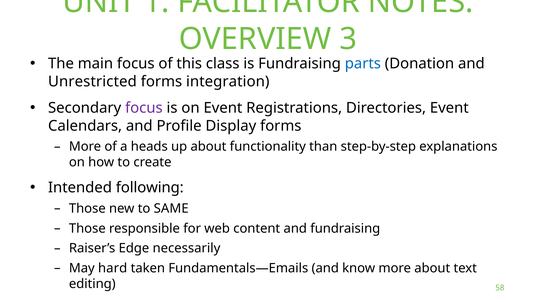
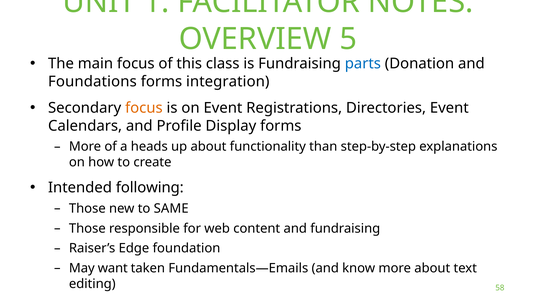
3: 3 -> 5
Unrestricted: Unrestricted -> Foundations
focus at (144, 108) colour: purple -> orange
necessarily: necessarily -> foundation
hard: hard -> want
